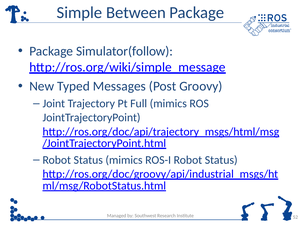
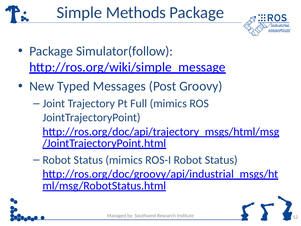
Between: Between -> Methods
